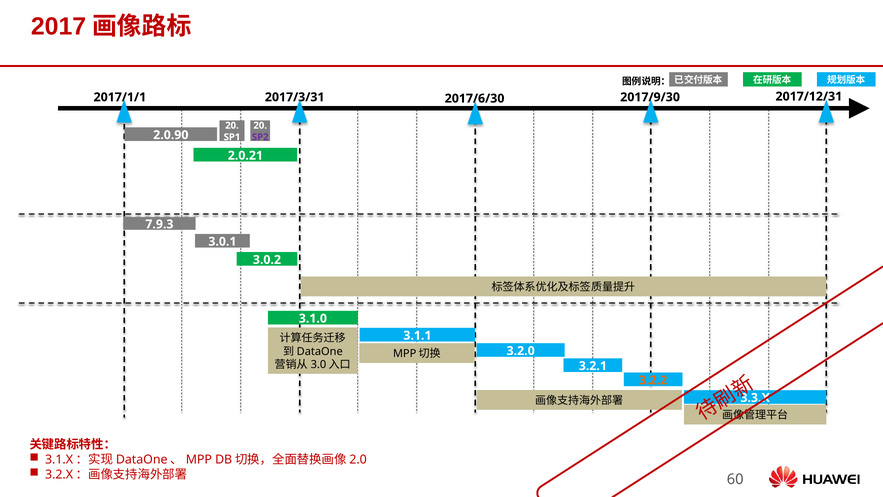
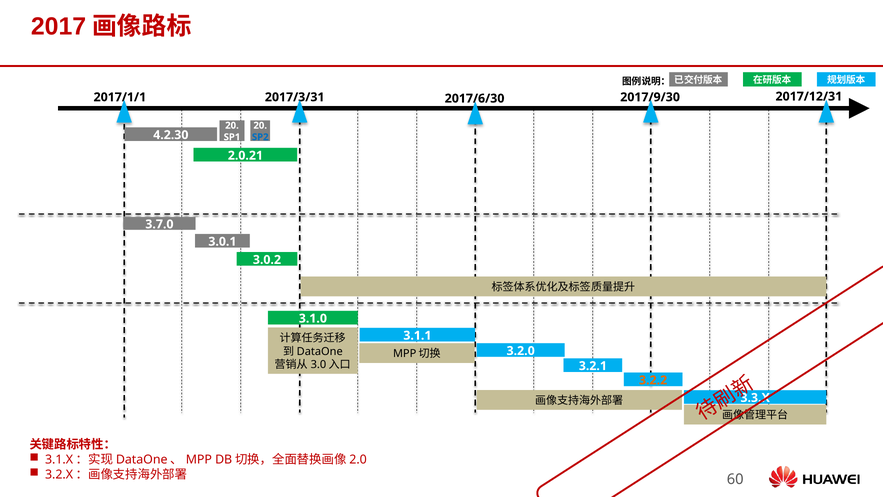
2.0.90: 2.0.90 -> 4.2.30
SP2 colour: purple -> blue
7.9.3: 7.9.3 -> 3.7.0
